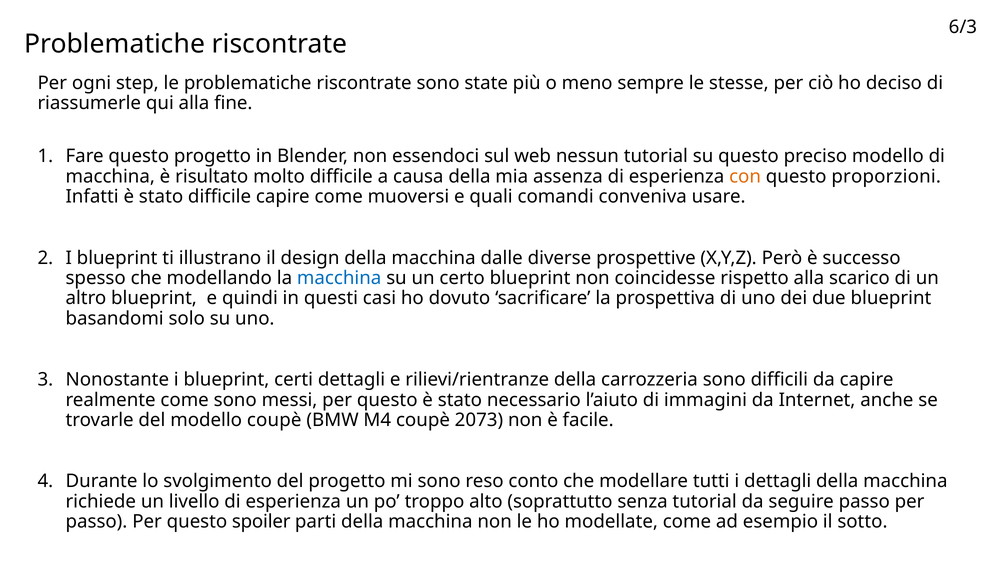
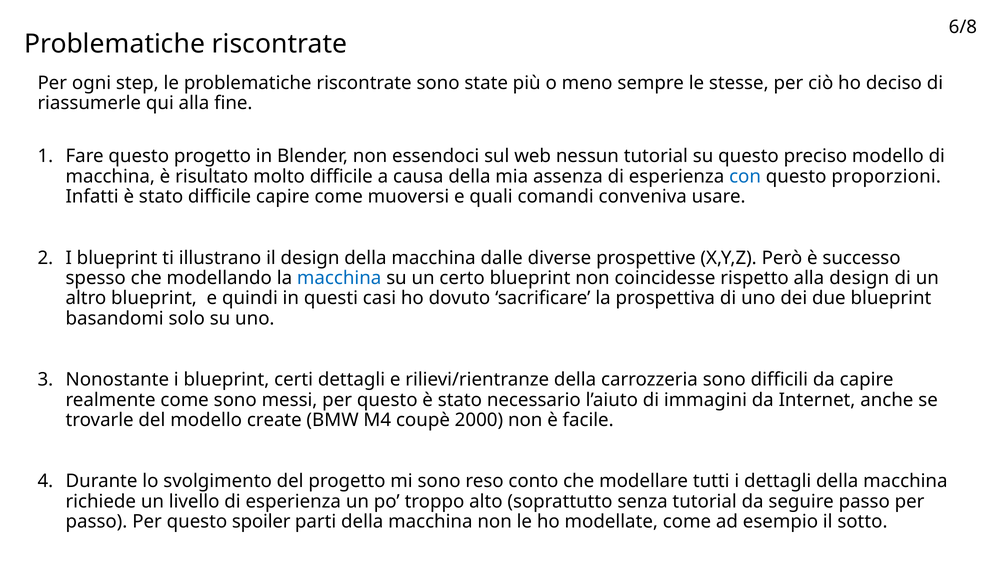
6/3: 6/3 -> 6/8
con colour: orange -> blue
alla scarico: scarico -> design
modello coupè: coupè -> create
2073: 2073 -> 2000
